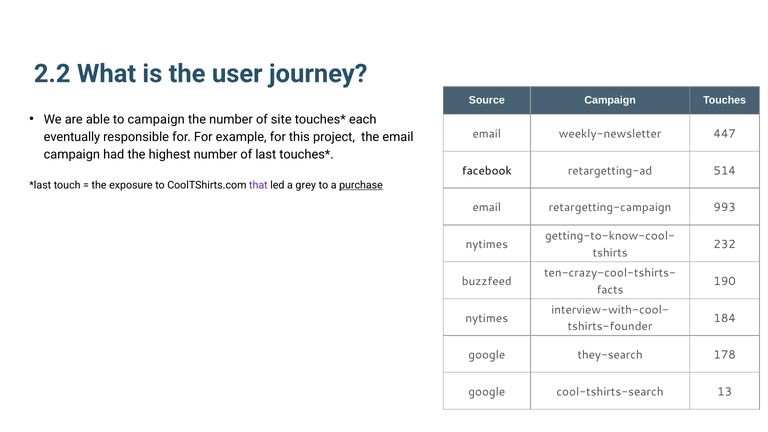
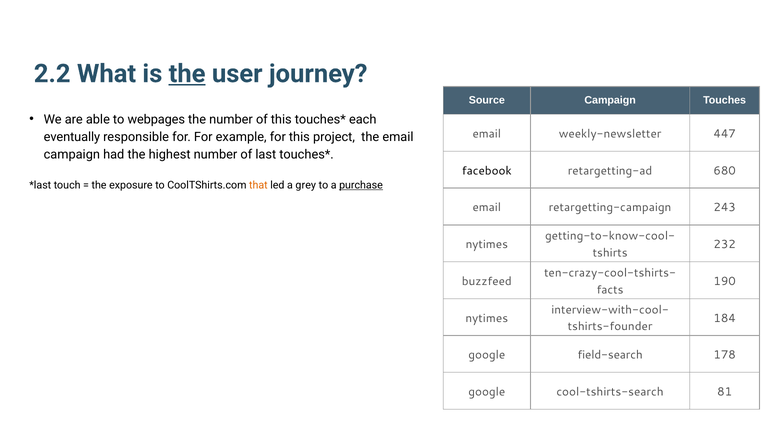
the at (187, 74) underline: none -> present
to campaign: campaign -> webpages
of site: site -> this
514: 514 -> 680
that colour: purple -> orange
993: 993 -> 243
they-search: they-search -> field-search
13: 13 -> 81
